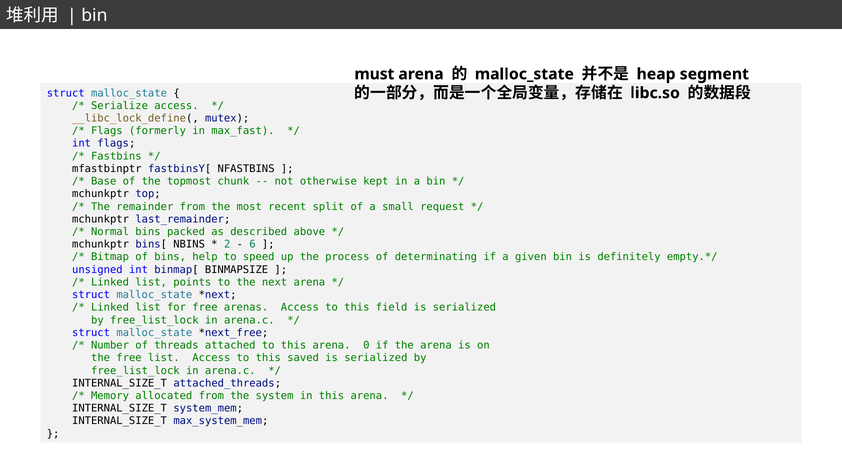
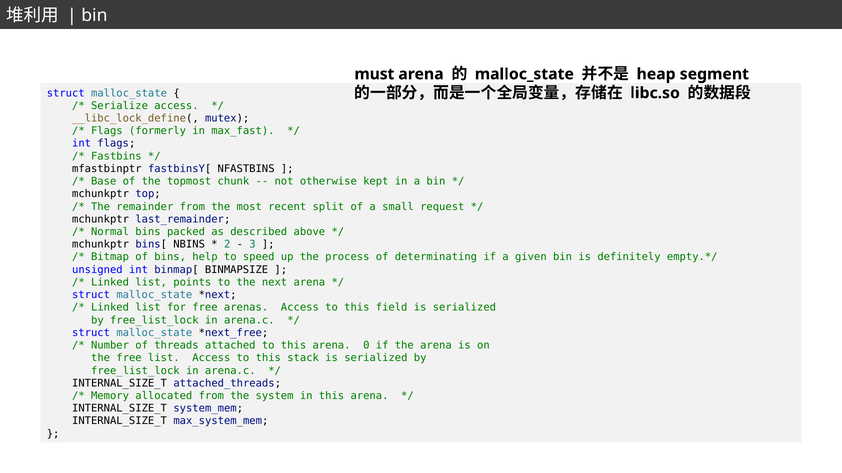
6: 6 -> 3
saved: saved -> stack
